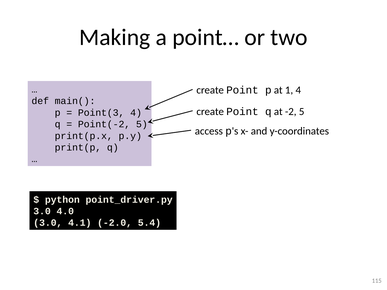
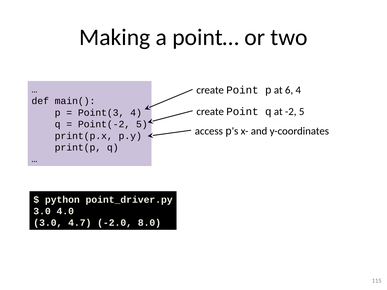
1: 1 -> 6
4.1: 4.1 -> 4.7
5.4: 5.4 -> 8.0
